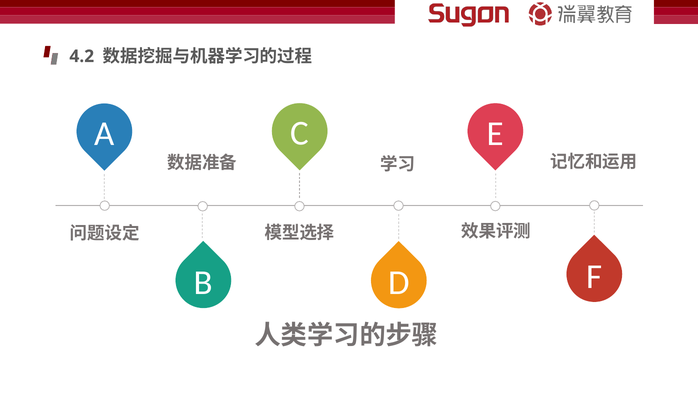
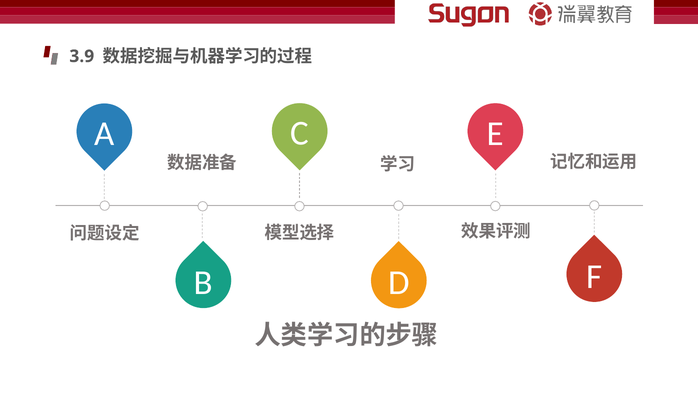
4.2: 4.2 -> 3.9
